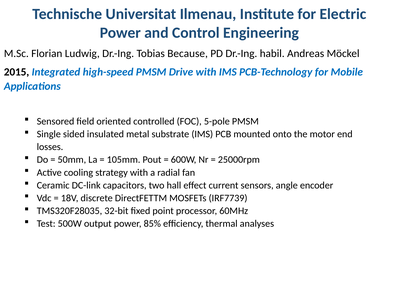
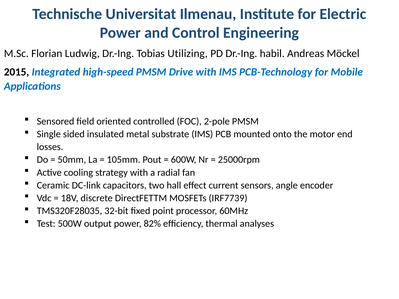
Because: Because -> Utilizing
5-pole: 5-pole -> 2-pole
85%: 85% -> 82%
